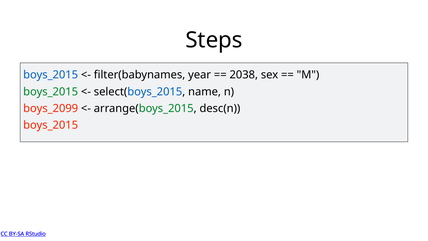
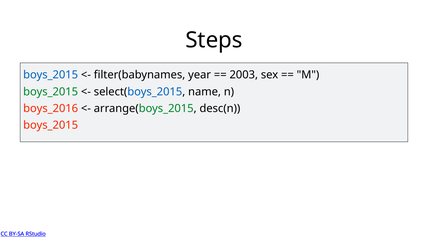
2038: 2038 -> 2003
boys_2099: boys_2099 -> boys_2016
